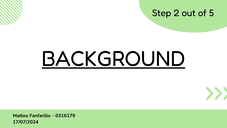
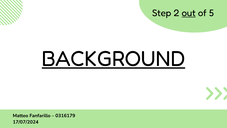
out underline: none -> present
